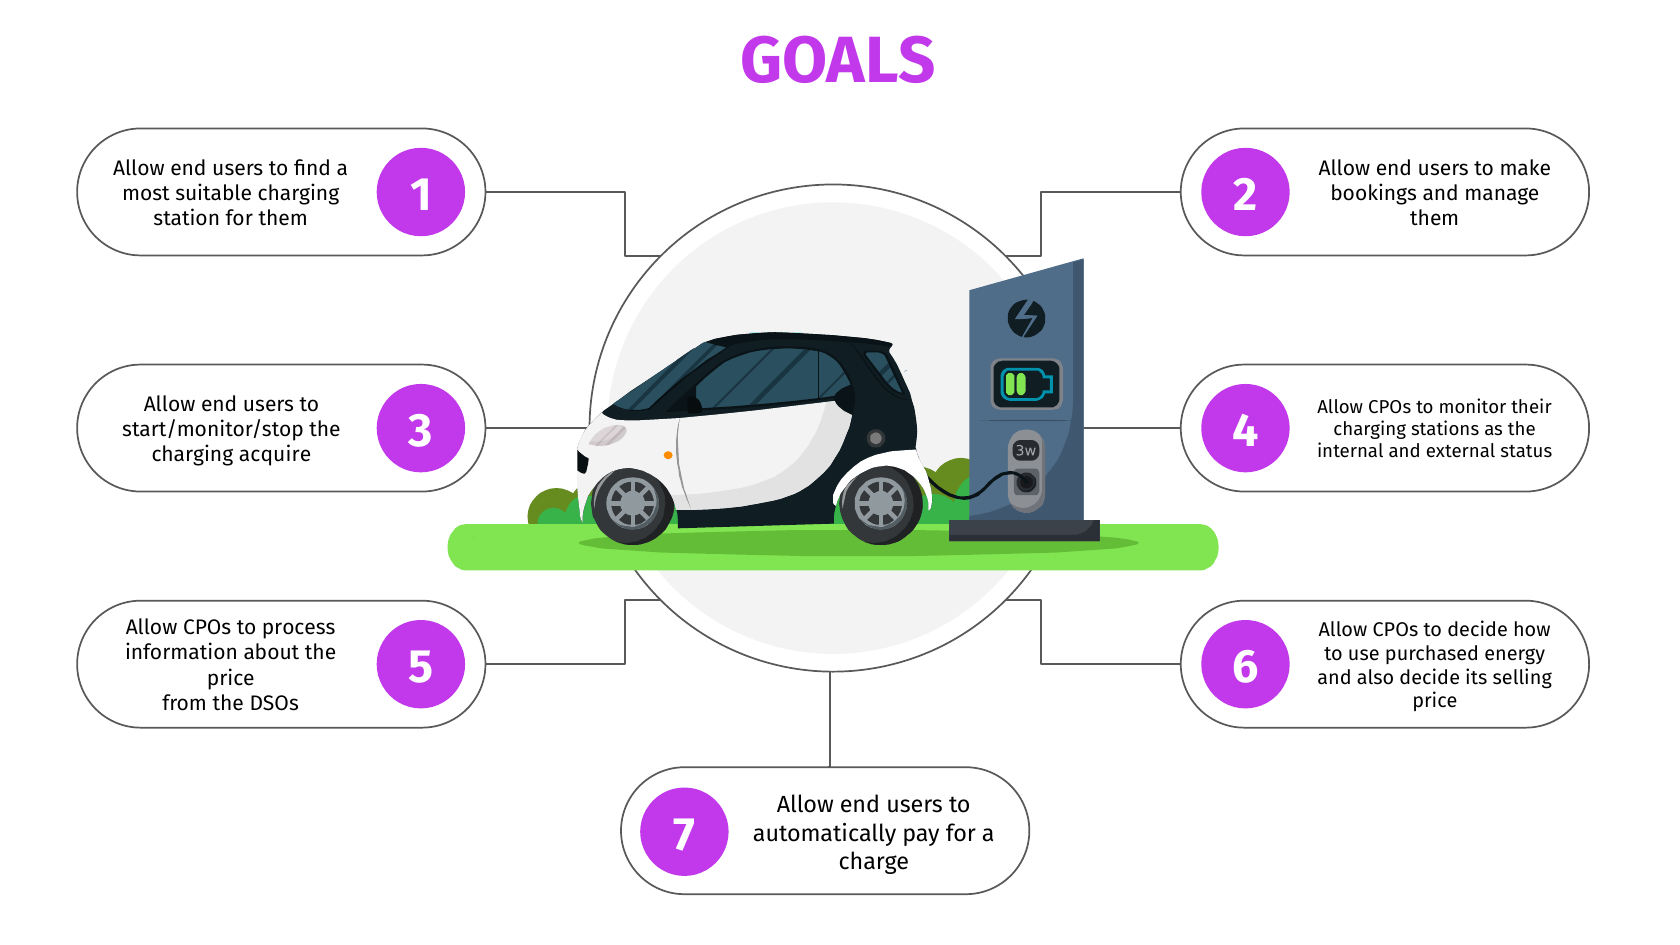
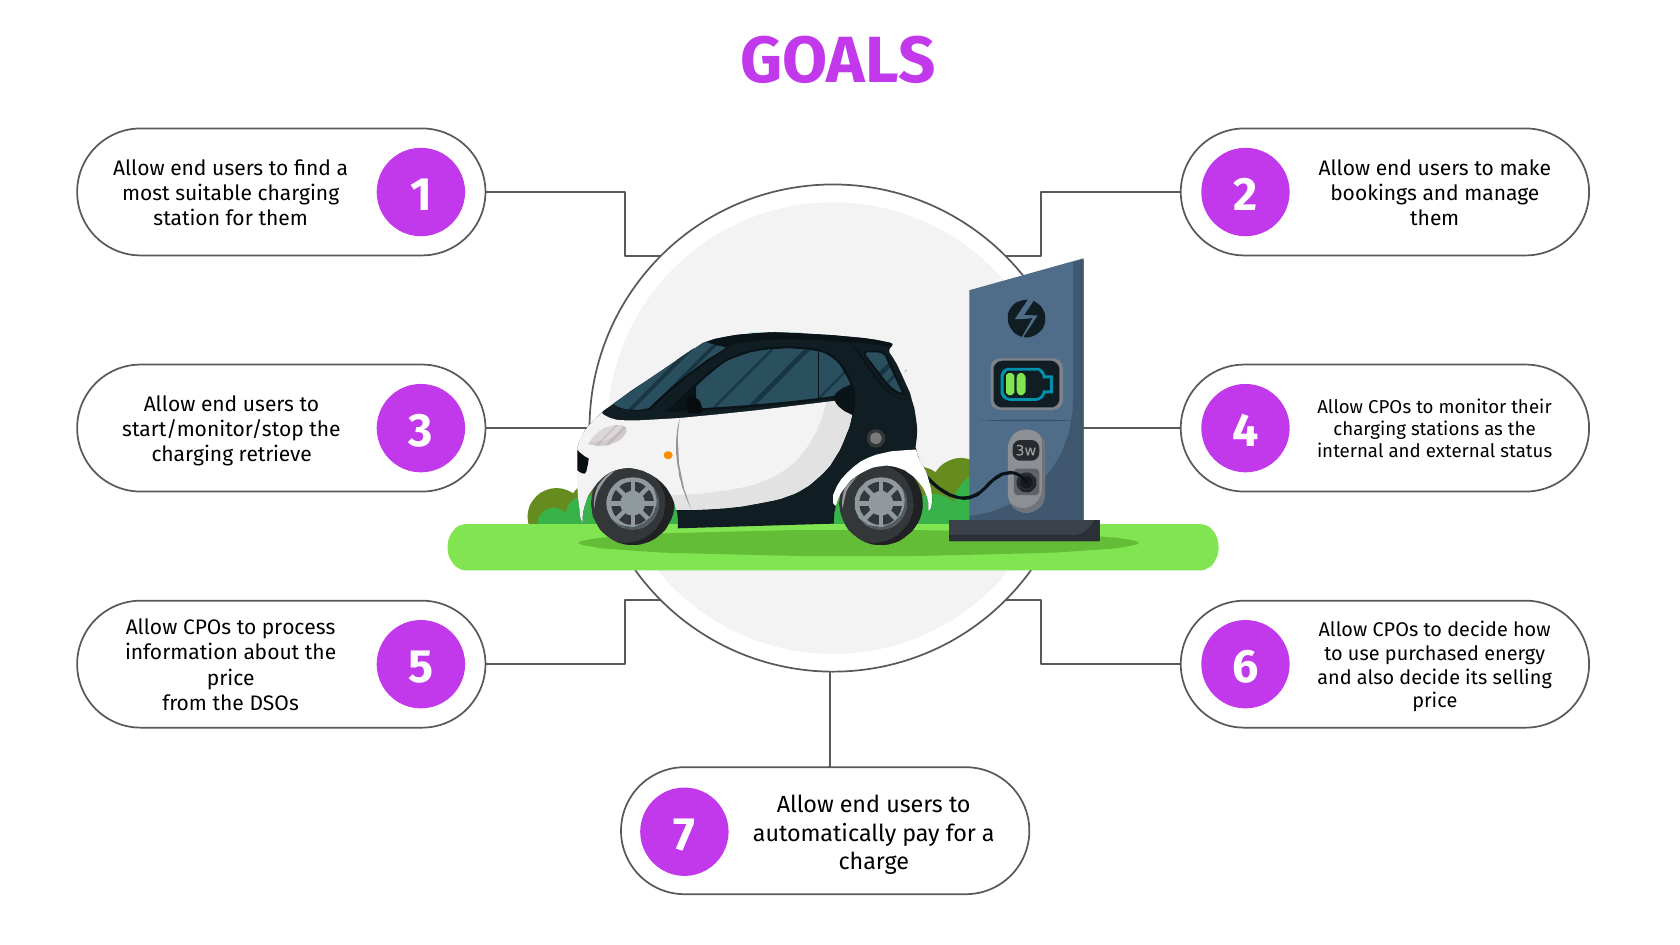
acquire: acquire -> retrieve
